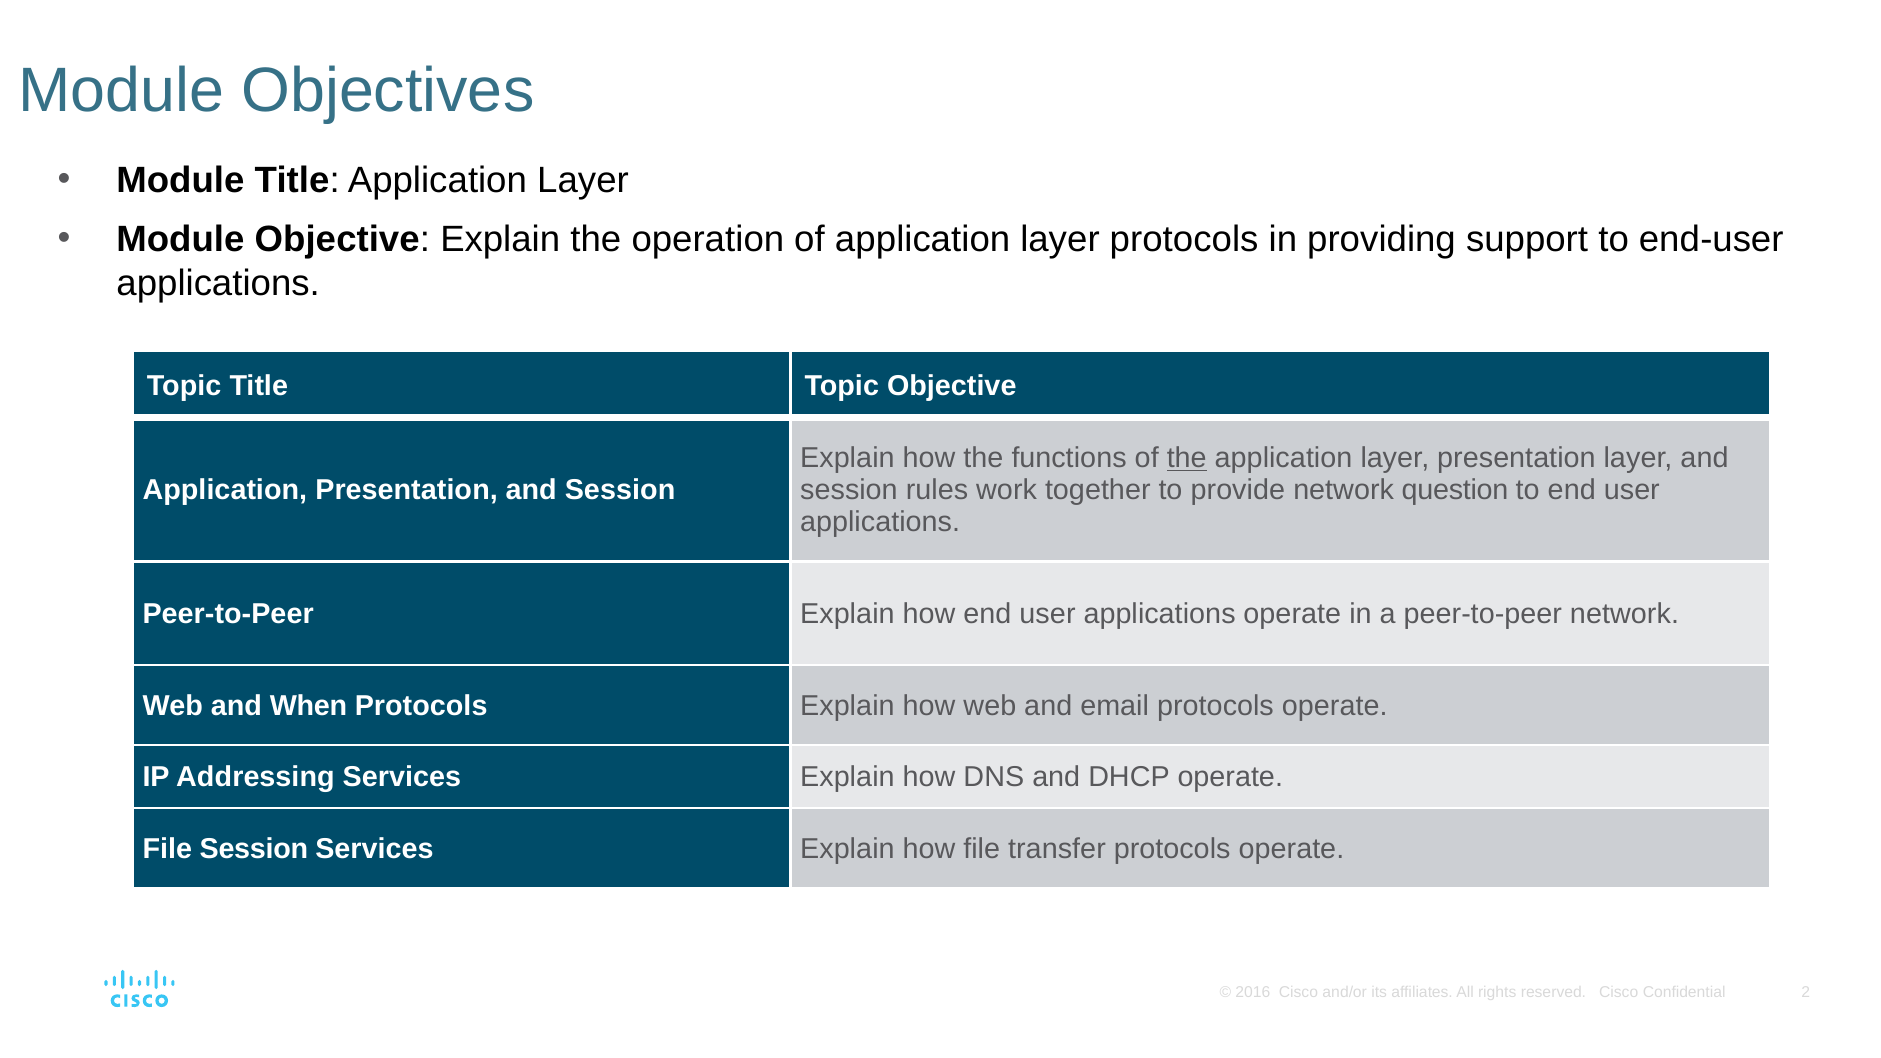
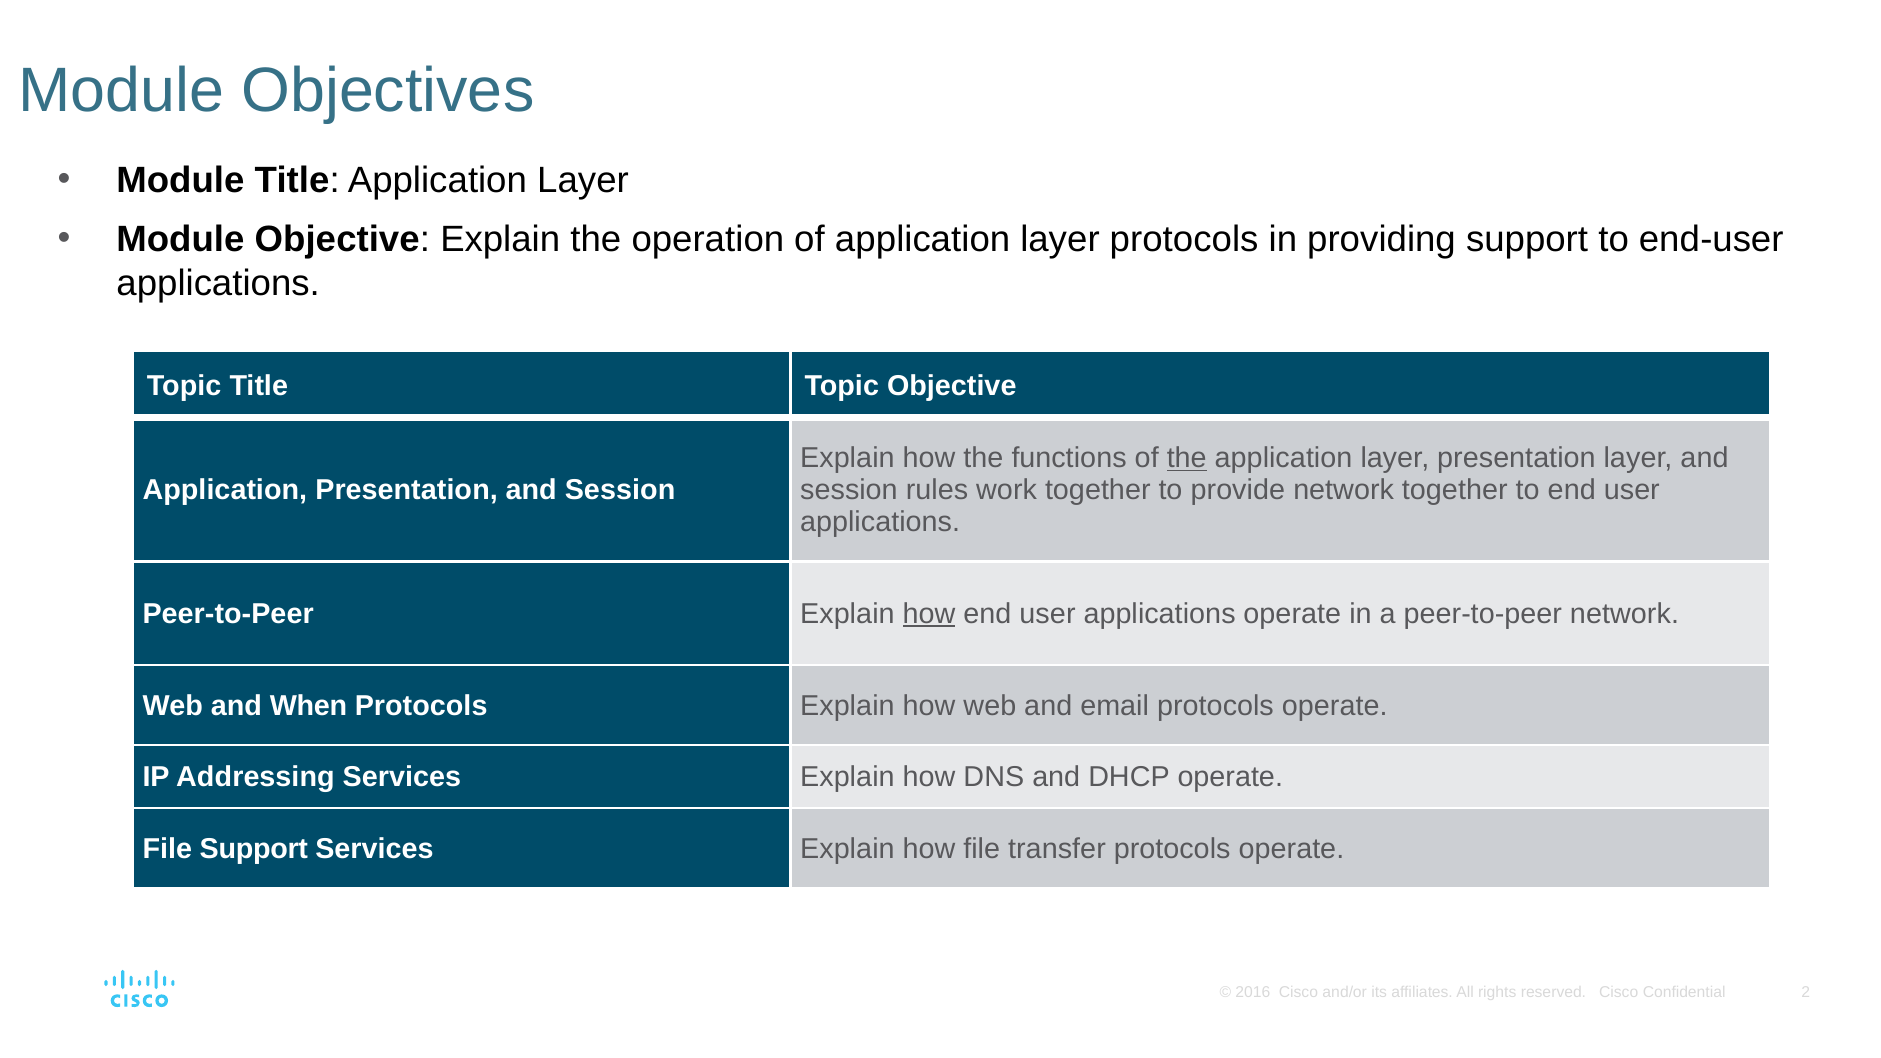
network question: question -> together
how at (929, 614) underline: none -> present
File Session: Session -> Support
